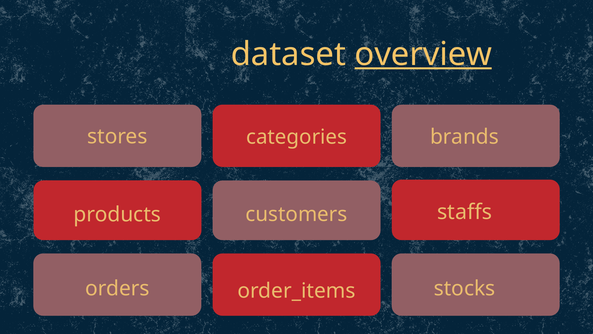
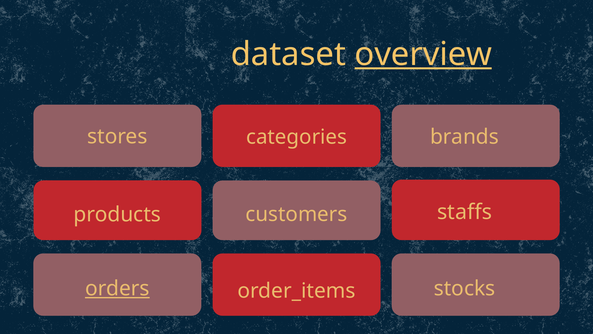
orders underline: none -> present
